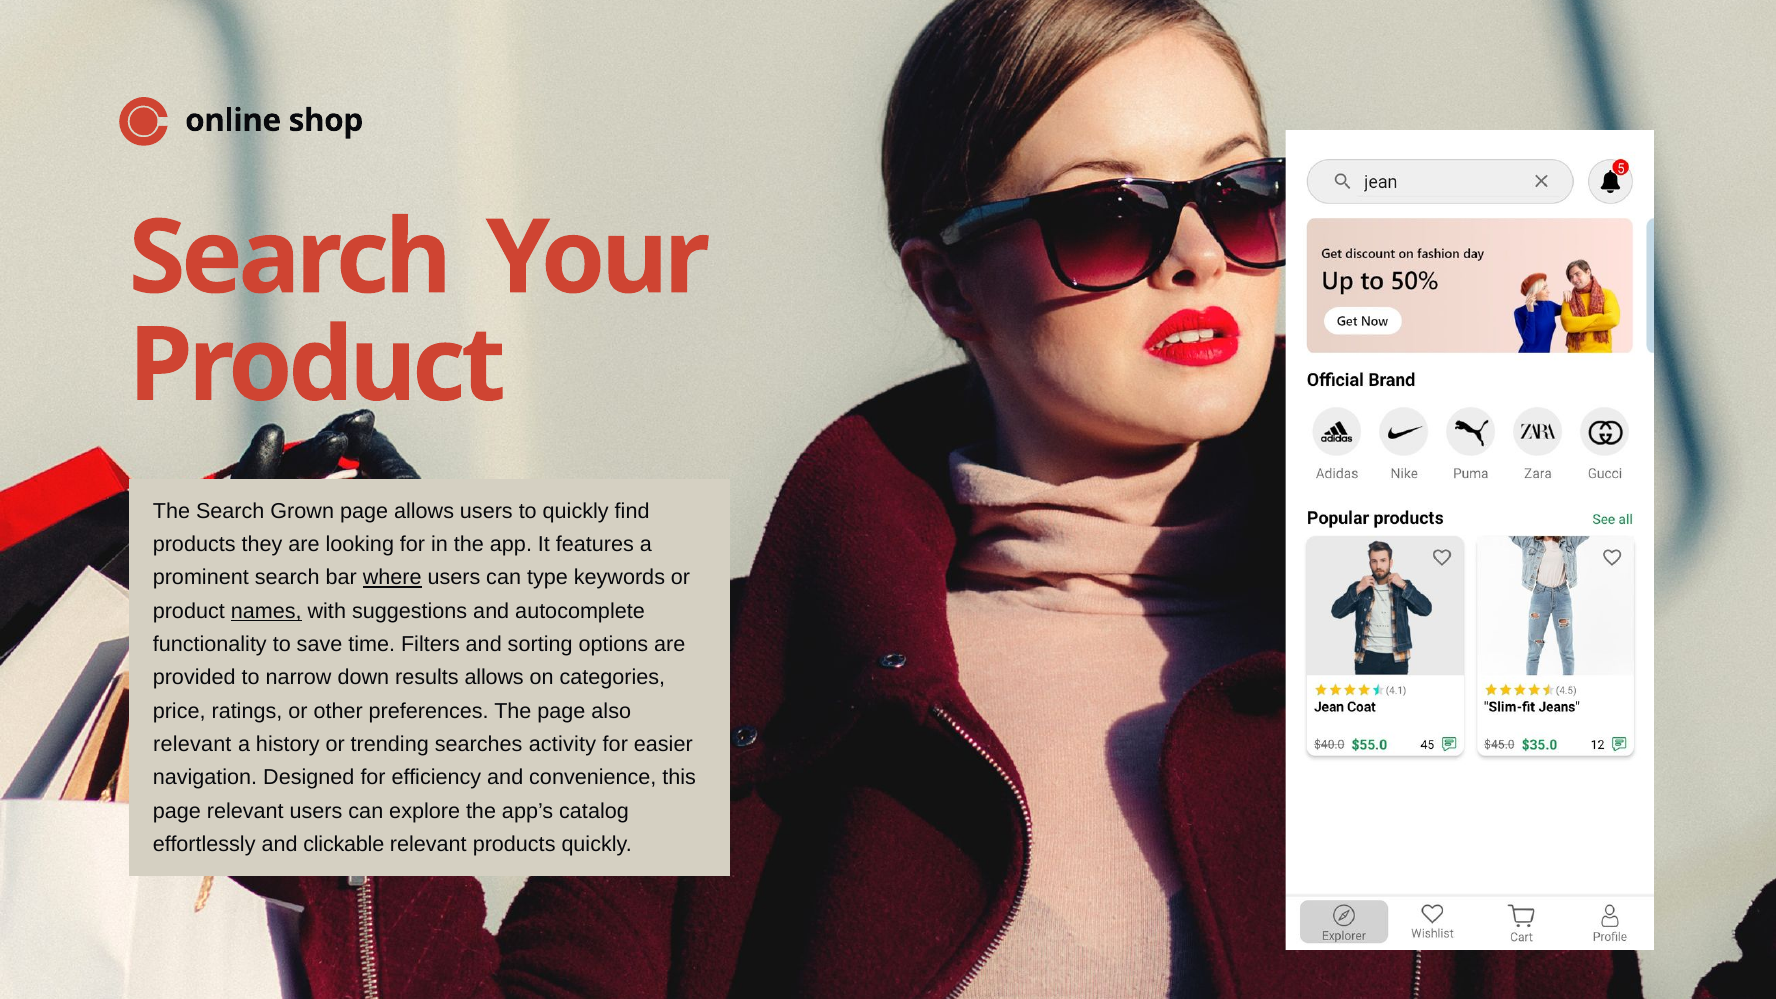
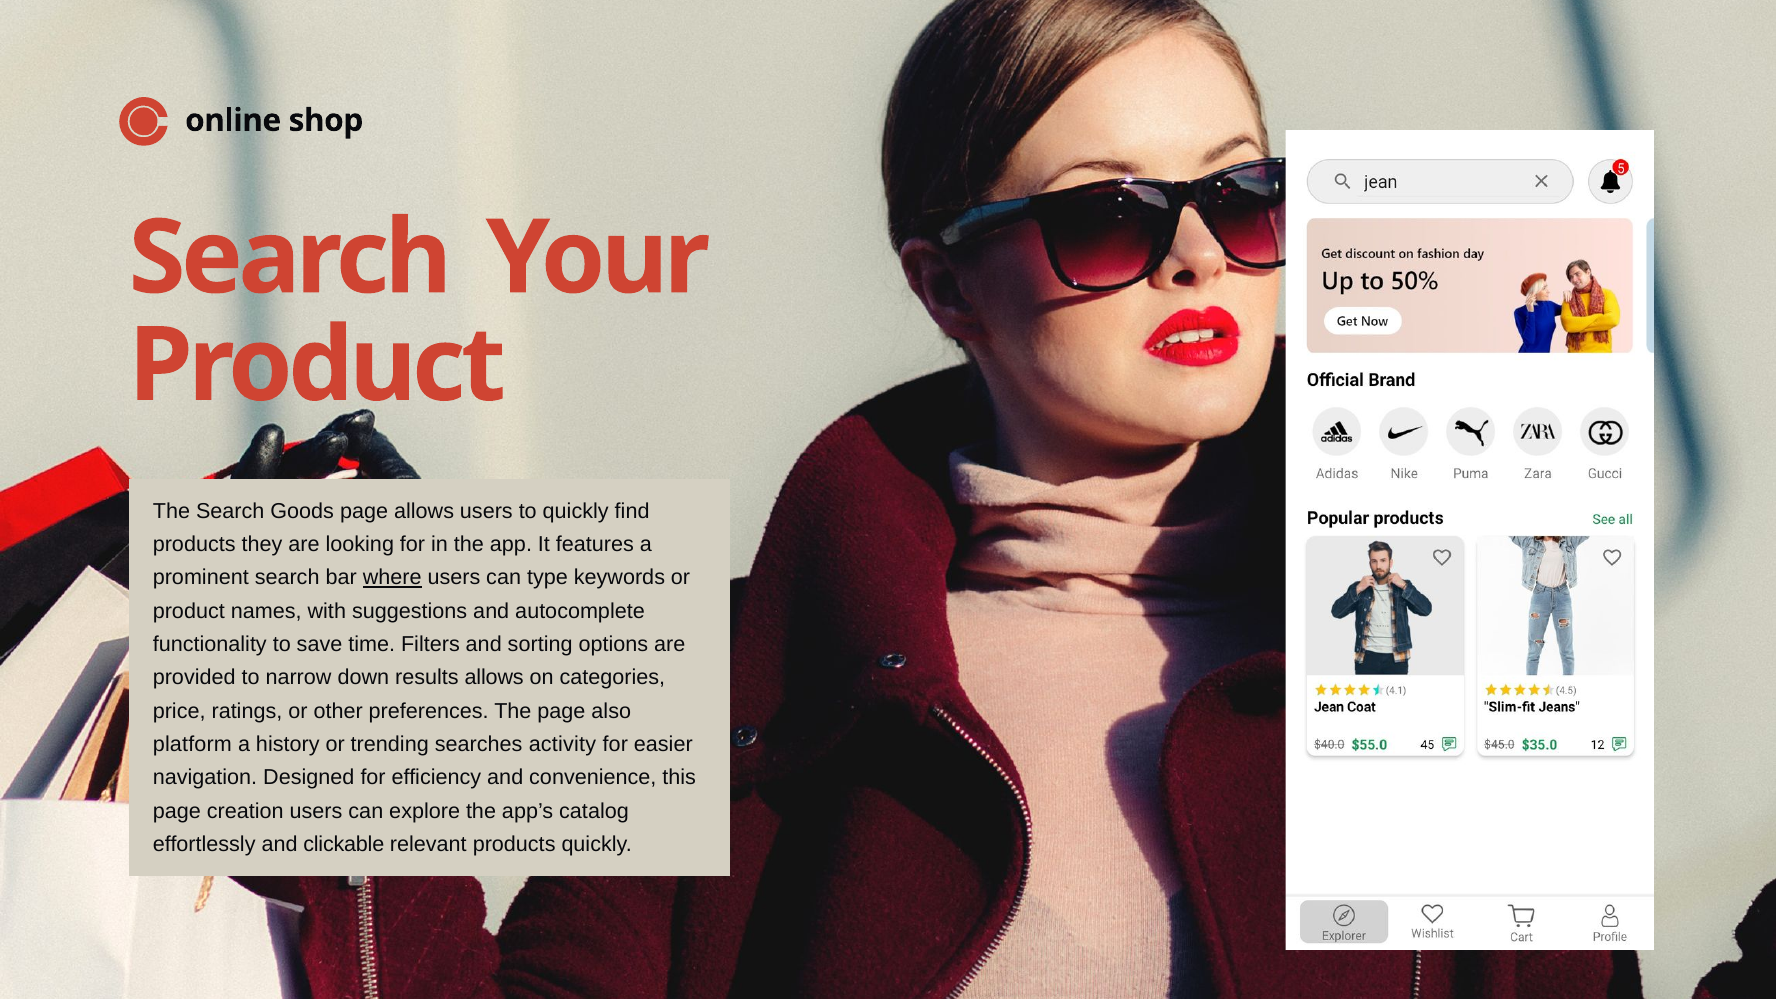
Grown: Grown -> Goods
names underline: present -> none
relevant at (192, 744): relevant -> platform
page relevant: relevant -> creation
